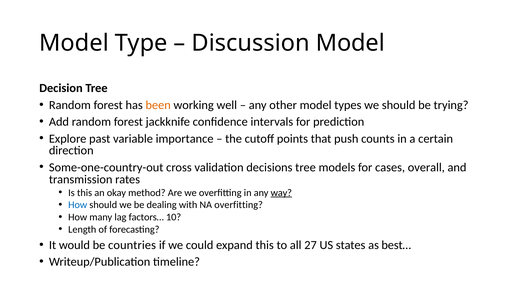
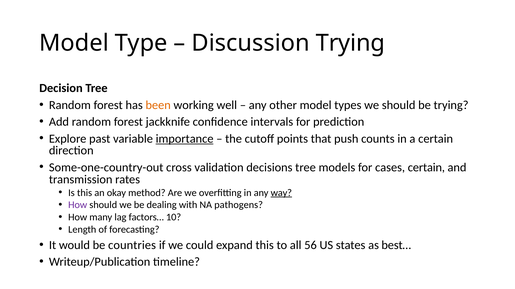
Discussion Model: Model -> Trying
importance underline: none -> present
cases overall: overall -> certain
How at (78, 205) colour: blue -> purple
NA overfitting: overfitting -> pathogens
27: 27 -> 56
